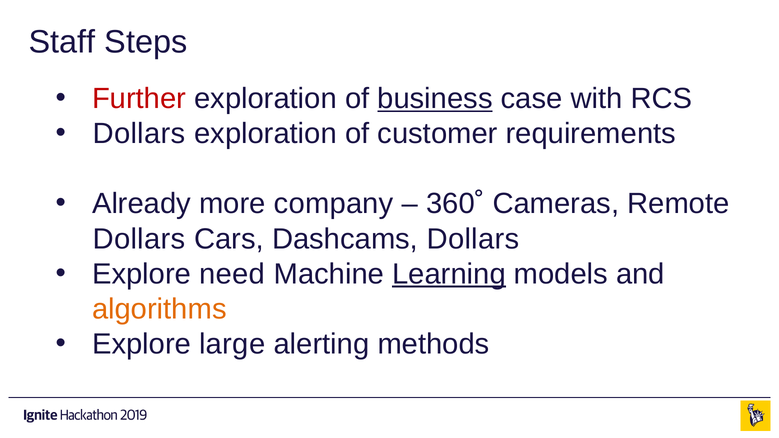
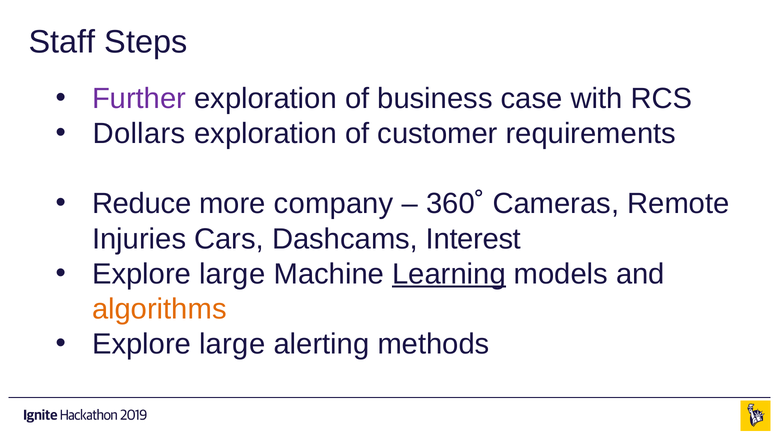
Further colour: red -> purple
business underline: present -> none
Already: Already -> Reduce
Dollars at (139, 239): Dollars -> Injuries
Dashcams Dollars: Dollars -> Interest
need at (232, 274): need -> large
